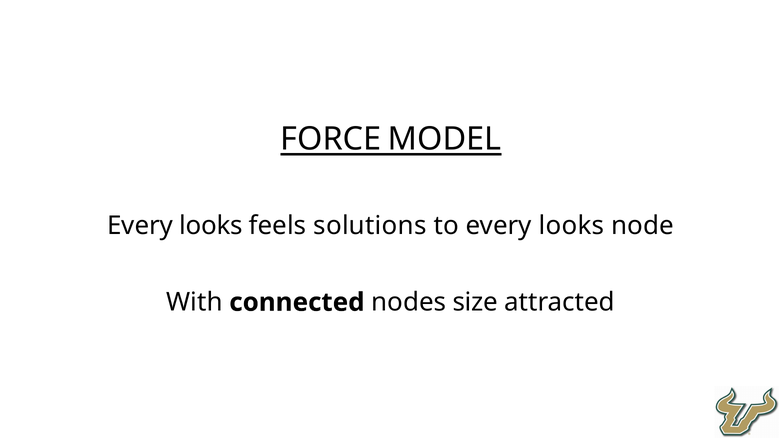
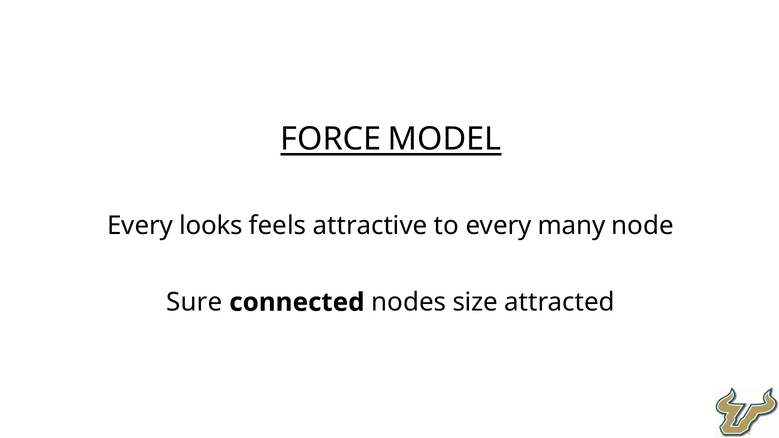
solutions: solutions -> attractive
to every looks: looks -> many
With: With -> Sure
